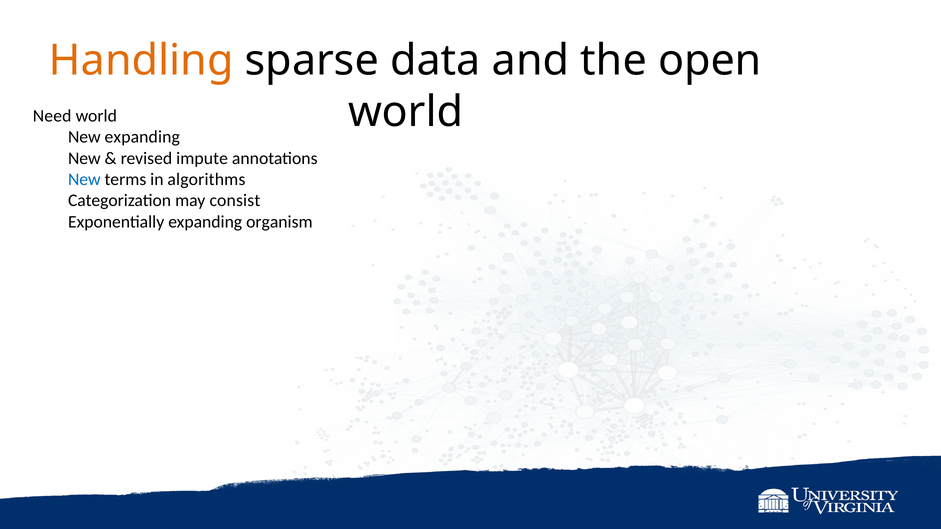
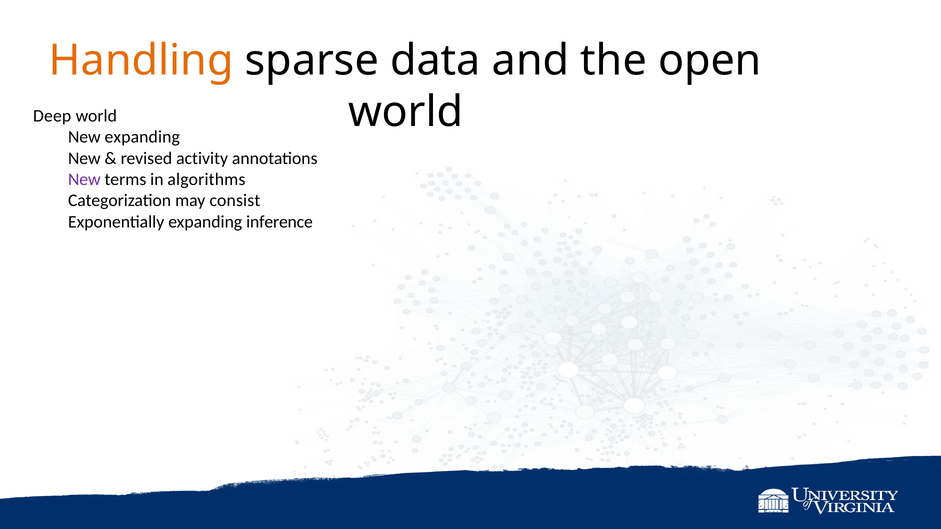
Need: Need -> Deep
impute: impute -> activity
New at (84, 180) colour: blue -> purple
organism: organism -> inference
